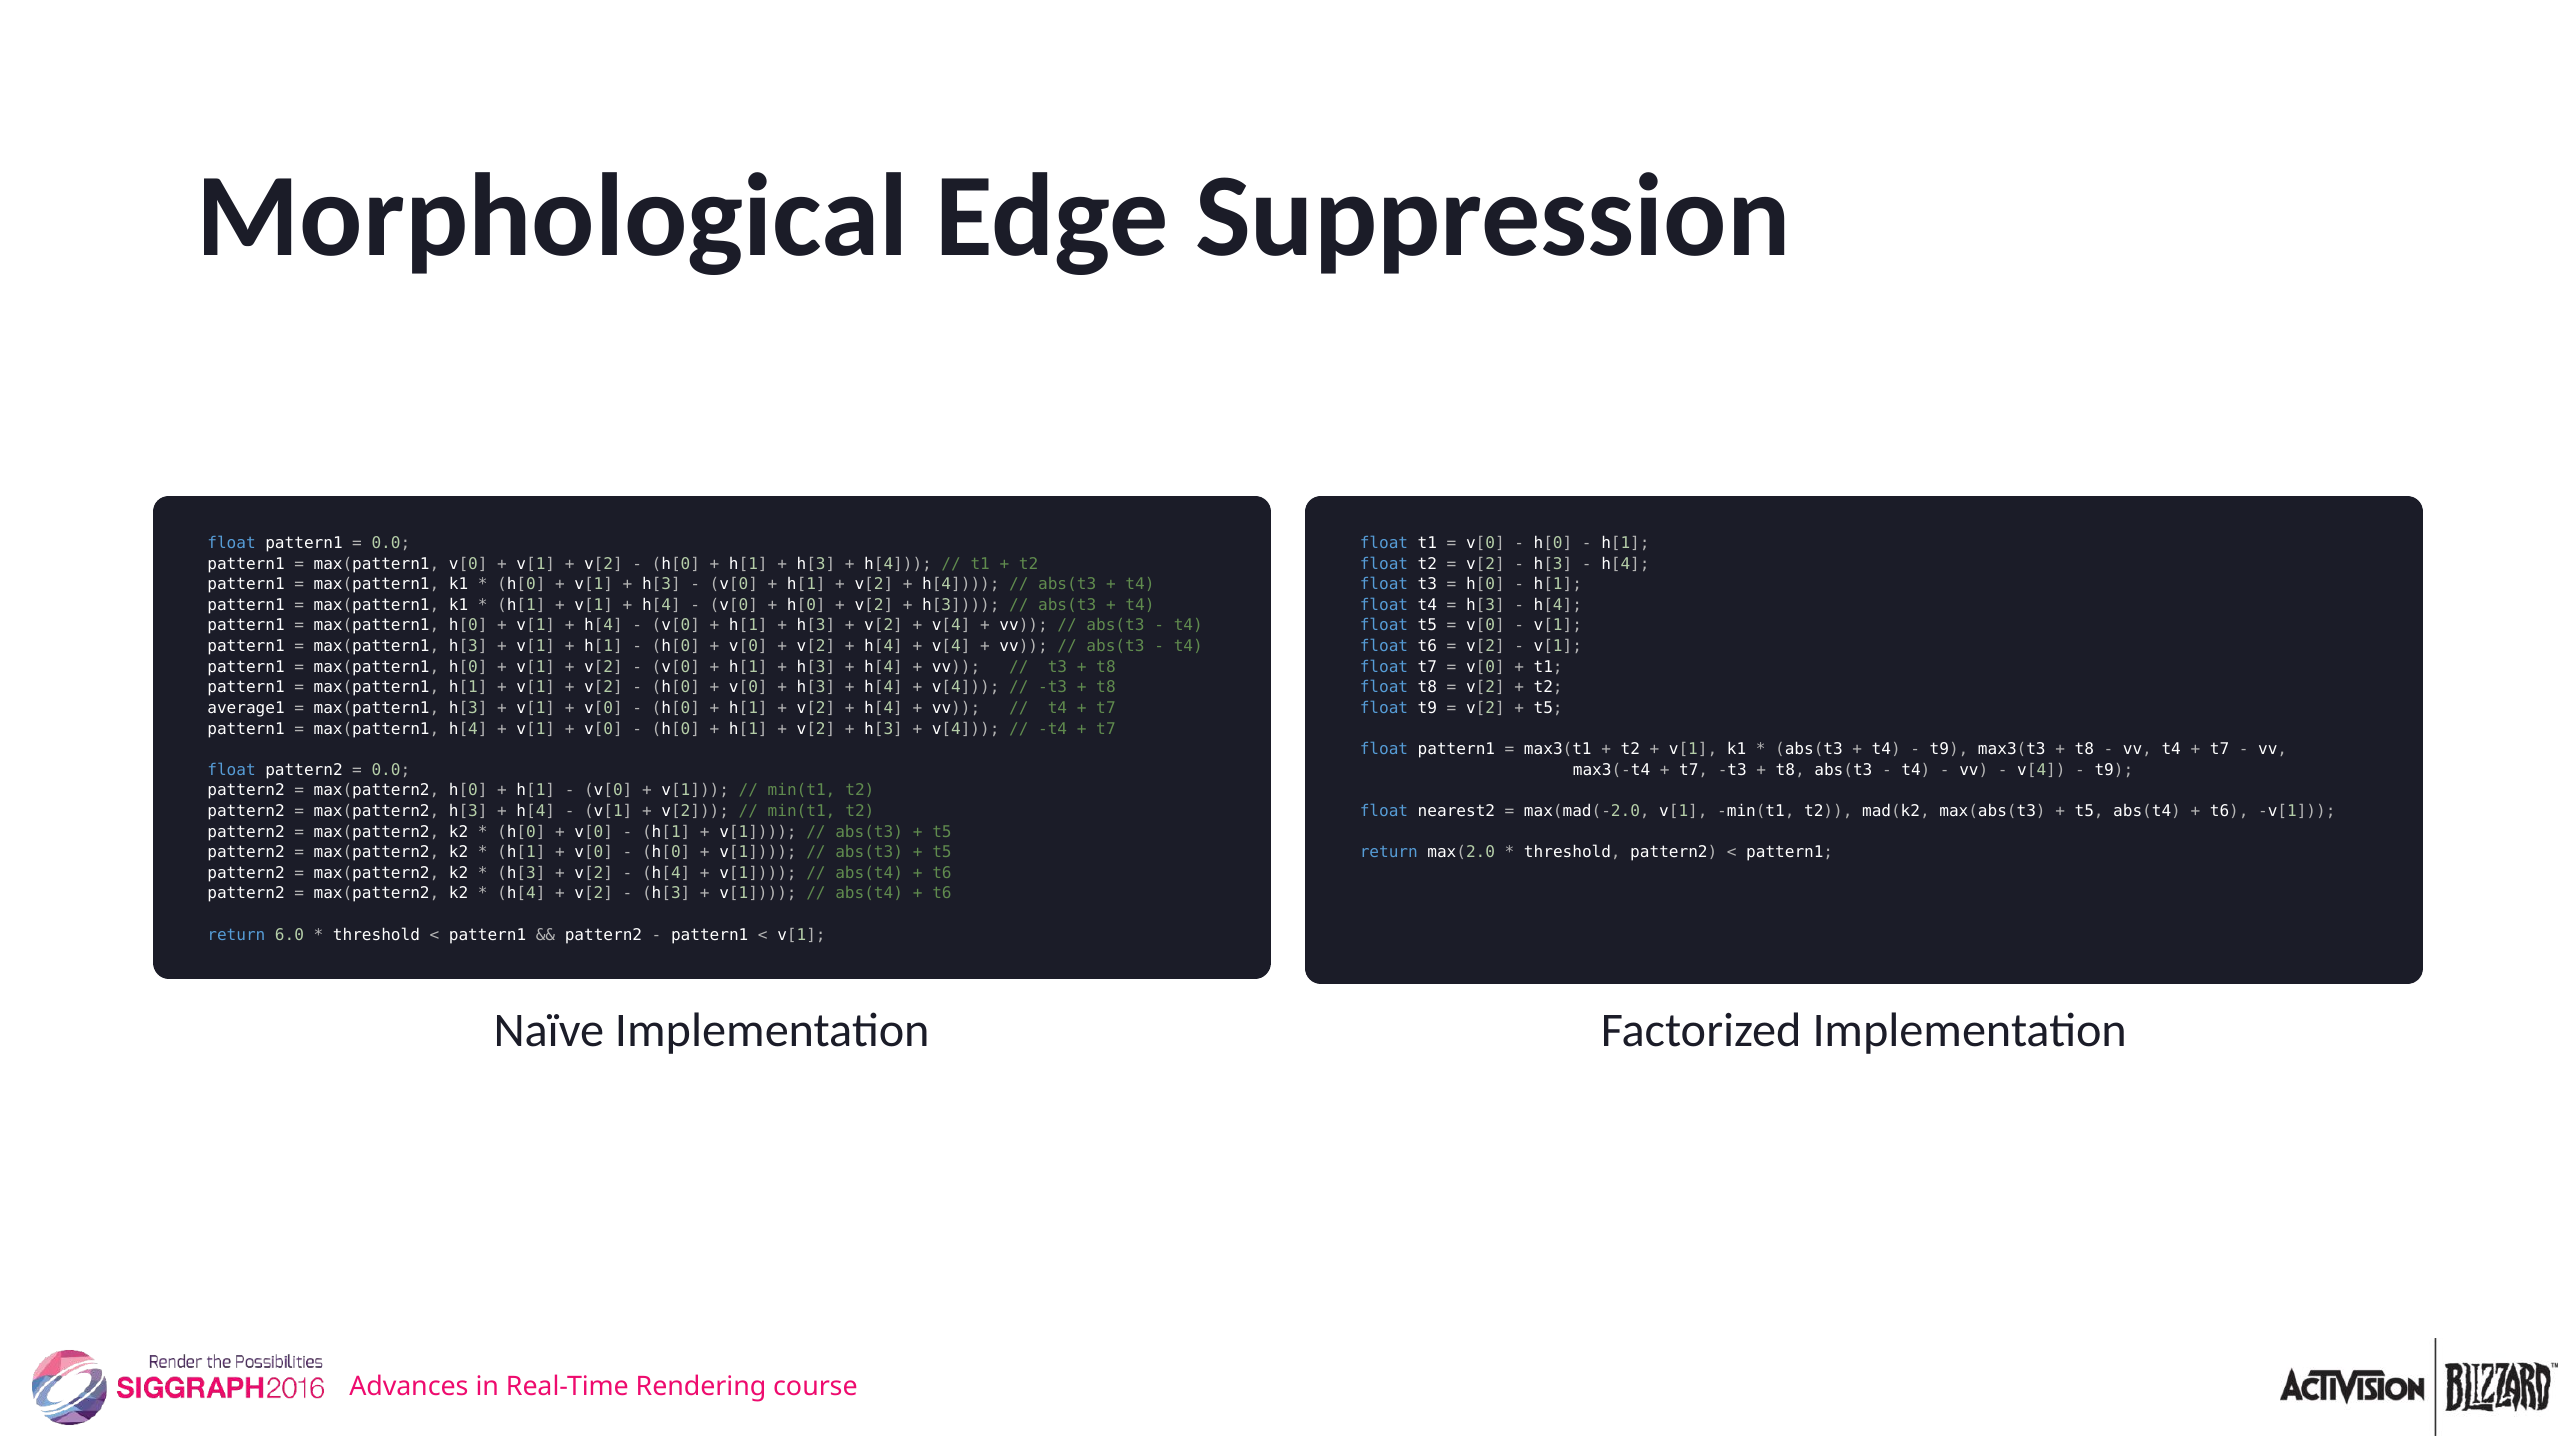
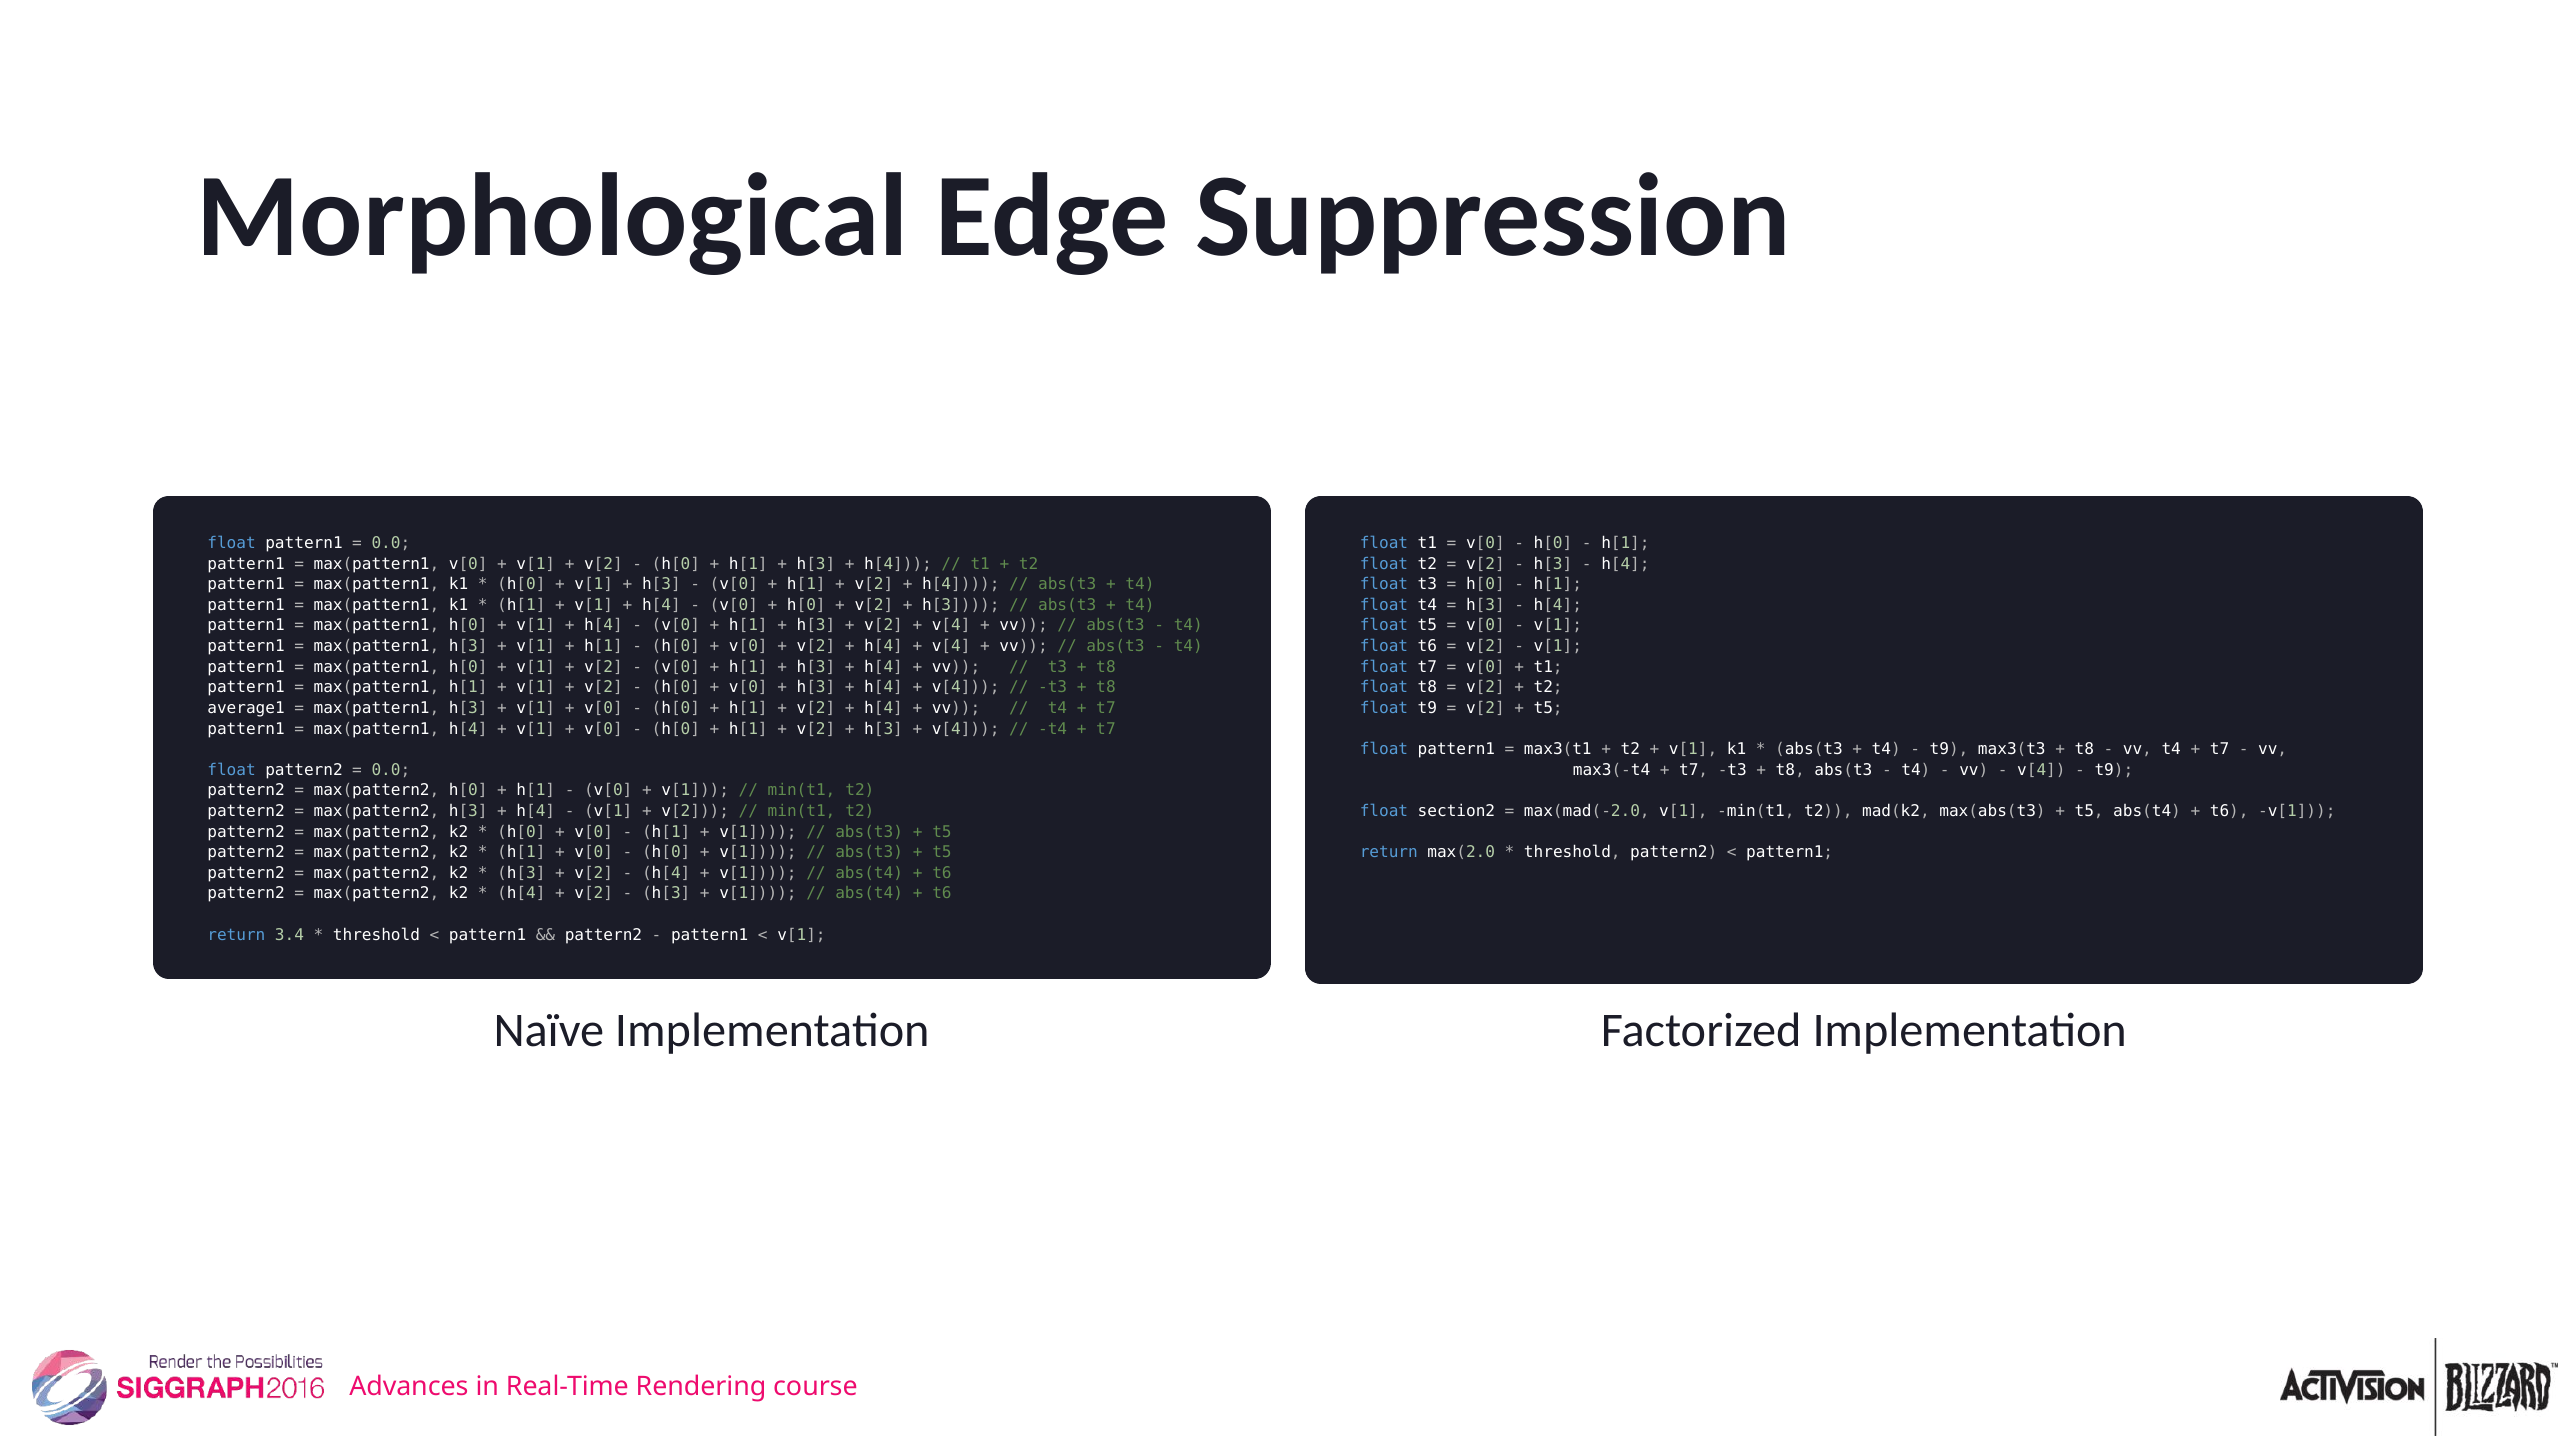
nearest2: nearest2 -> section2
6.0: 6.0 -> 3.4
